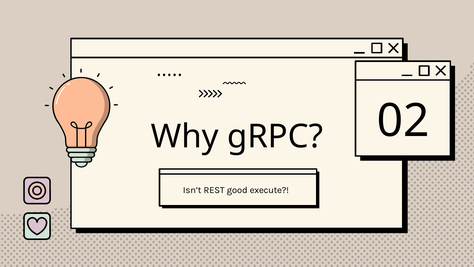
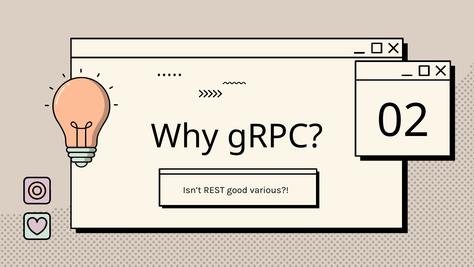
execute: execute -> various
